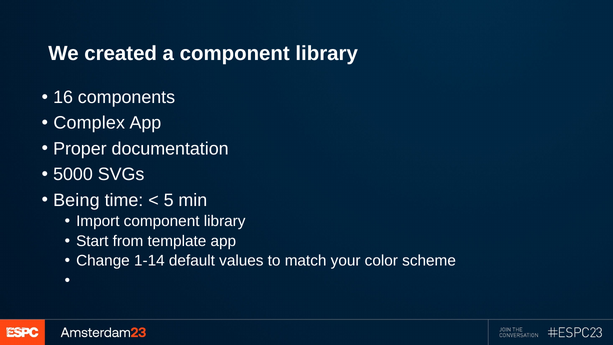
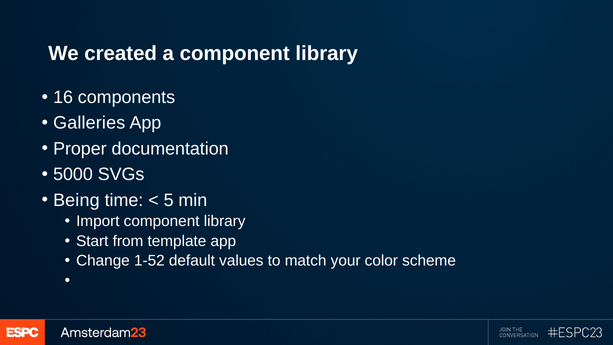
Complex: Complex -> Galleries
1-14: 1-14 -> 1-52
